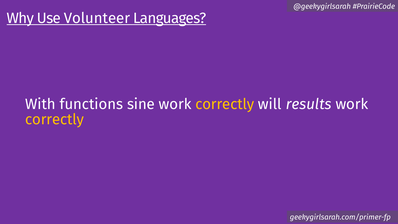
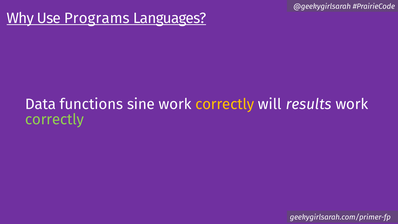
Volunteer: Volunteer -> Programs
With: With -> Data
correctly at (55, 119) colour: yellow -> light green
